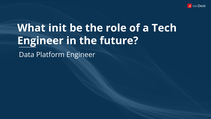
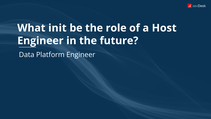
Tech: Tech -> Host
